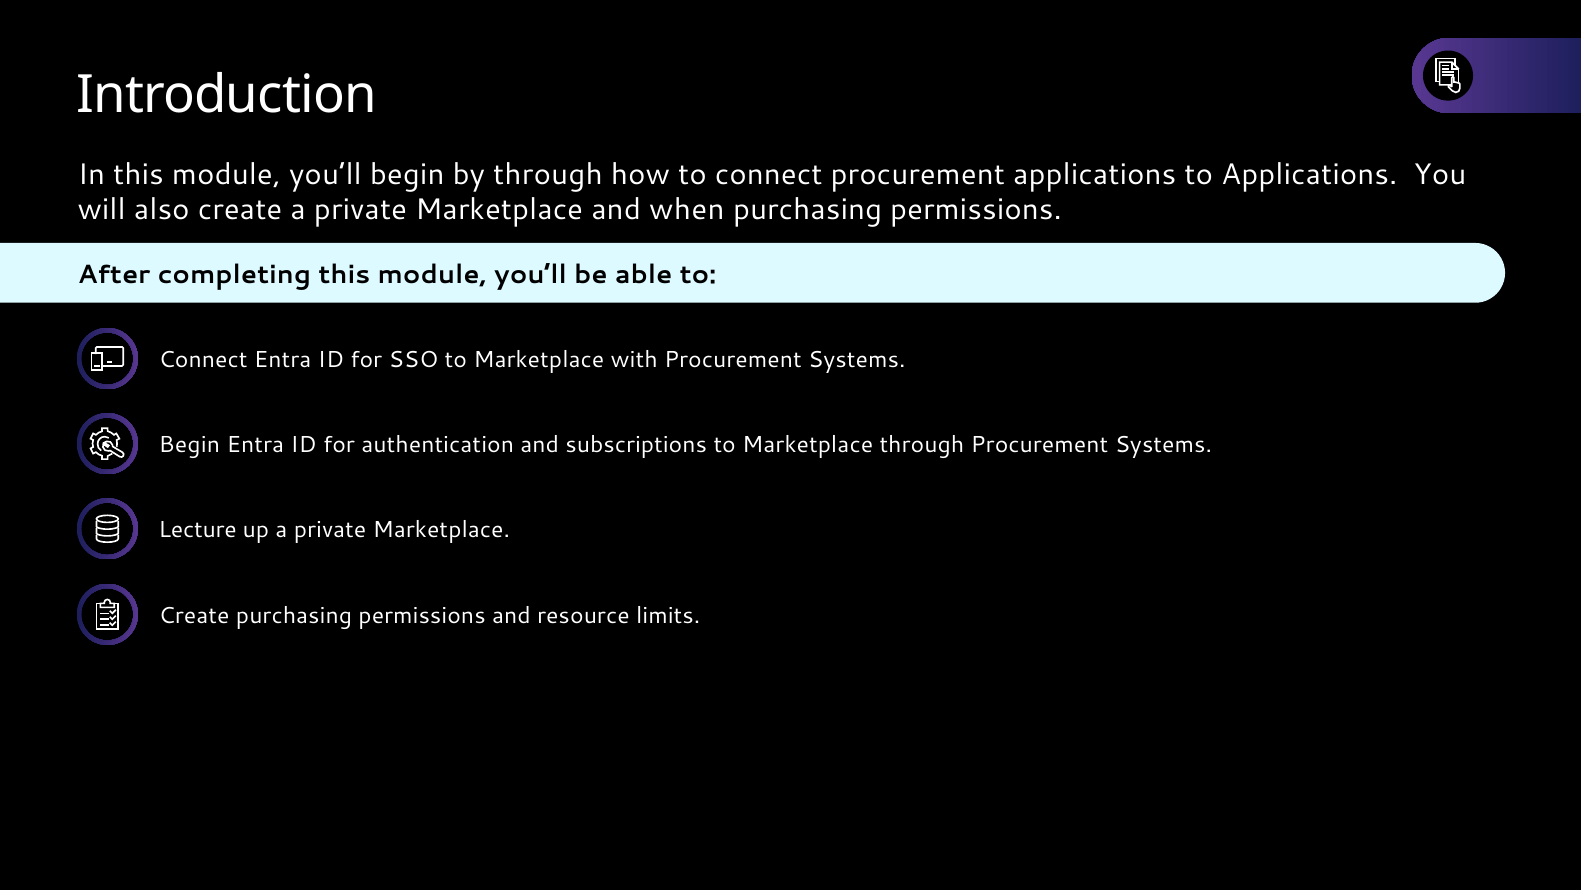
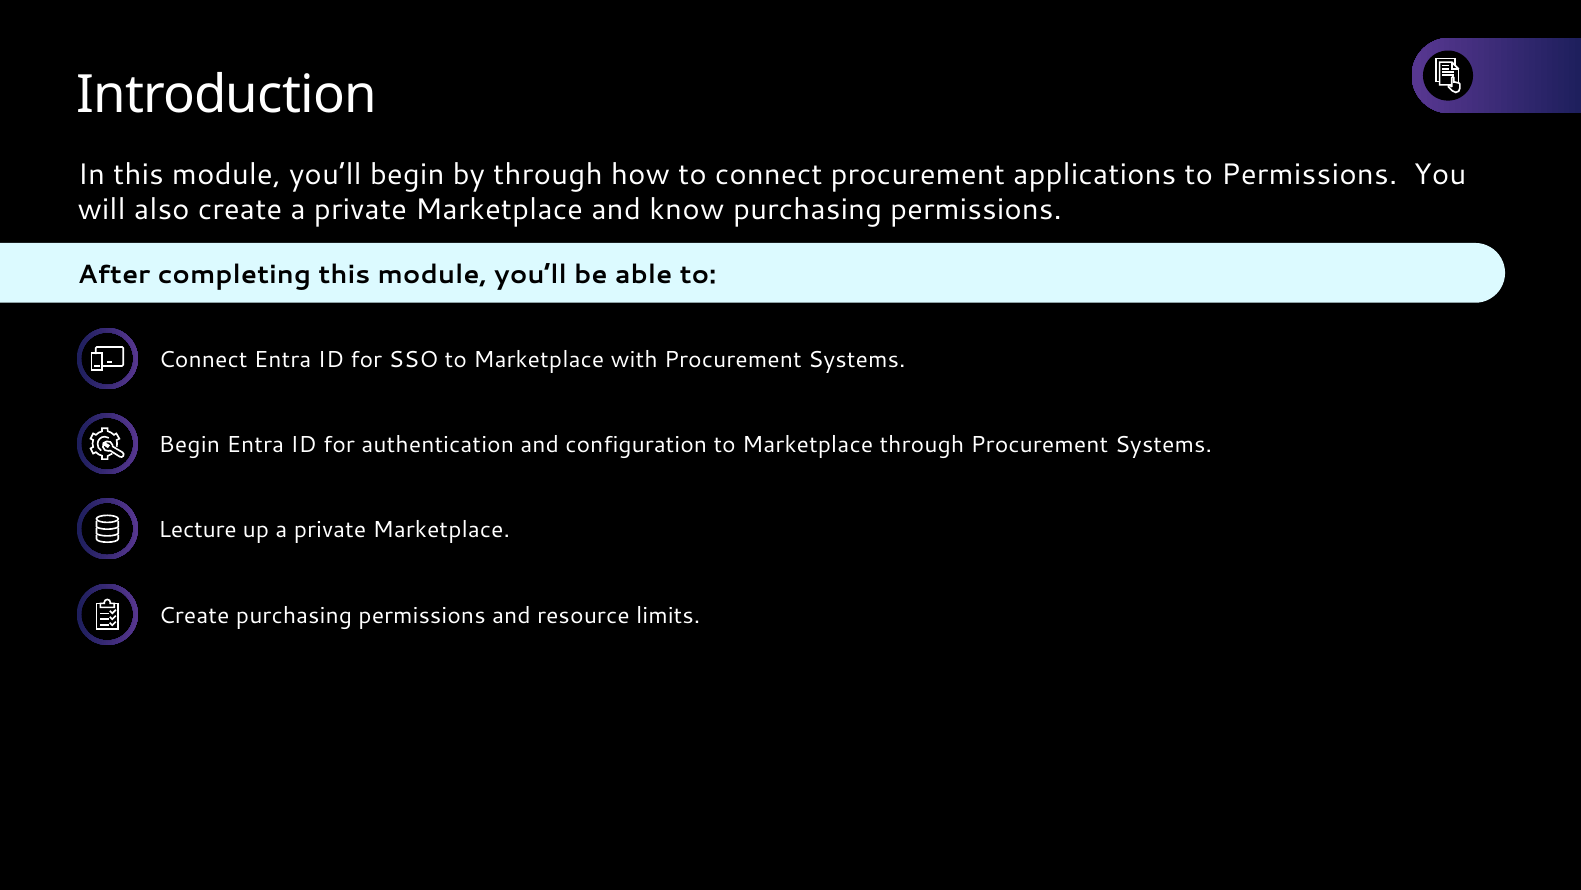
to Applications: Applications -> Permissions
when: when -> know
subscriptions: subscriptions -> configuration
